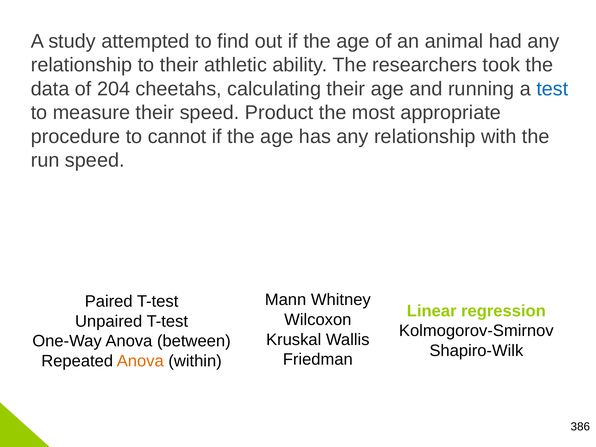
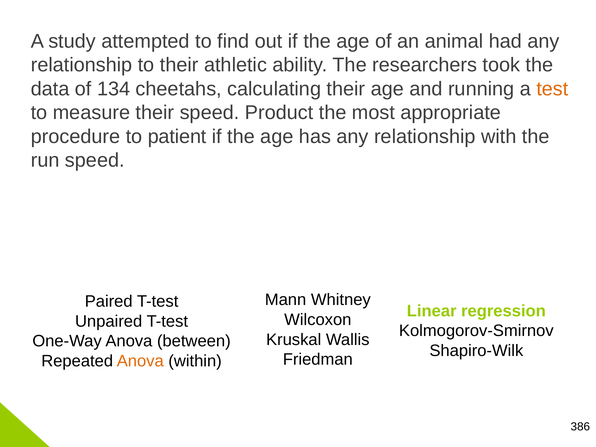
204: 204 -> 134
test colour: blue -> orange
cannot: cannot -> patient
